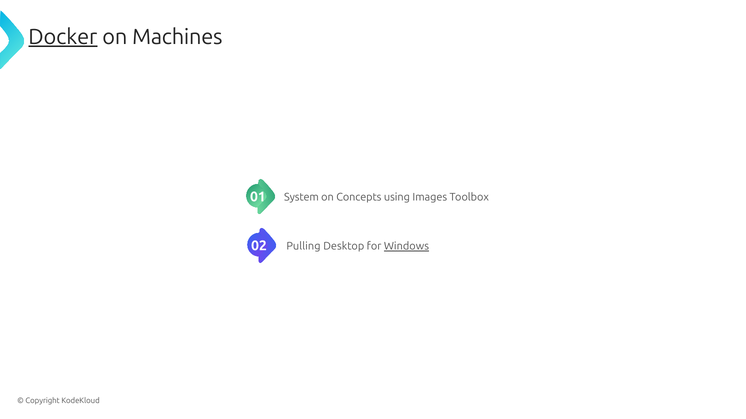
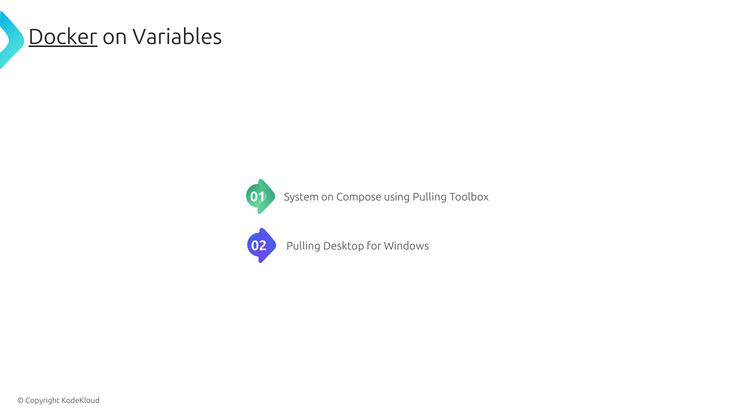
Machines: Machines -> Variables
Concepts: Concepts -> Compose
using Images: Images -> Pulling
Windows underline: present -> none
